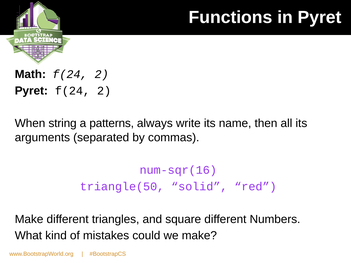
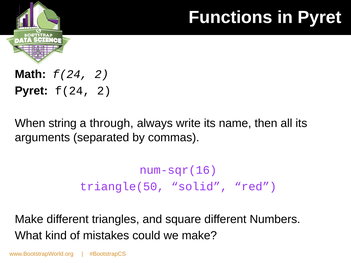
patterns: patterns -> through
